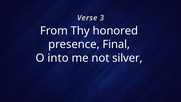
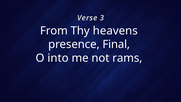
honored: honored -> heavens
silver: silver -> rams
